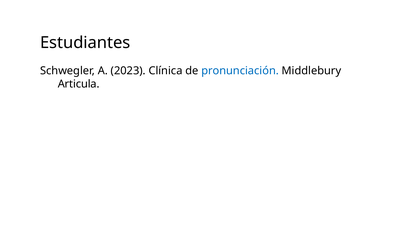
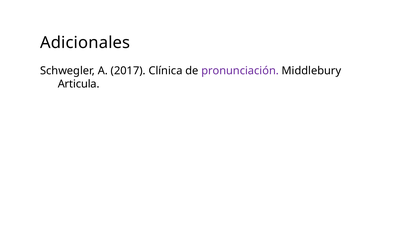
Estudiantes: Estudiantes -> Adicionales
2023: 2023 -> 2017
pronunciación colour: blue -> purple
